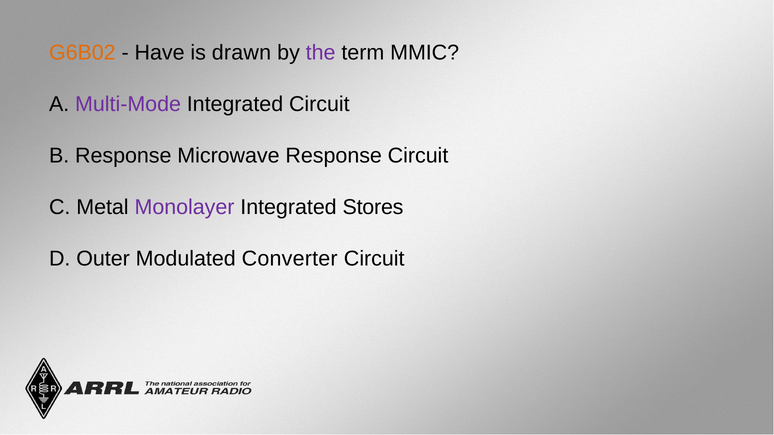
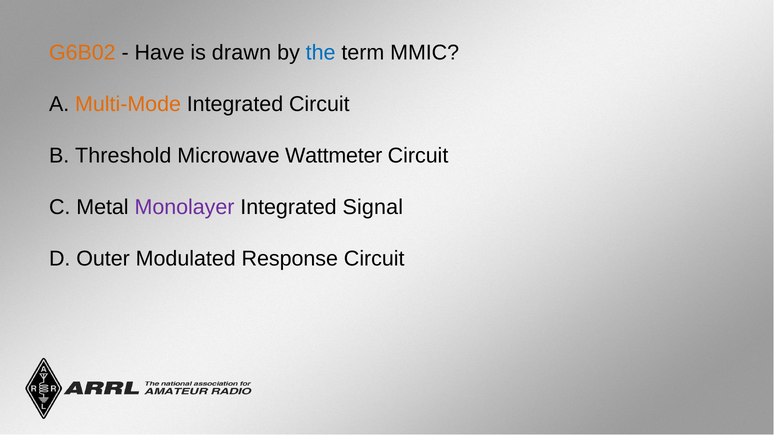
the colour: purple -> blue
Multi-Mode colour: purple -> orange
B Response: Response -> Threshold
Microwave Response: Response -> Wattmeter
Stores: Stores -> Signal
Converter: Converter -> Response
